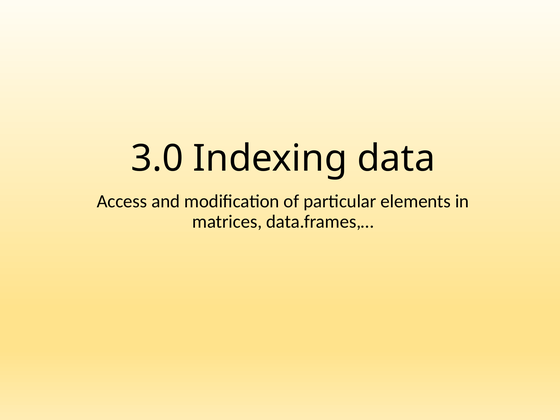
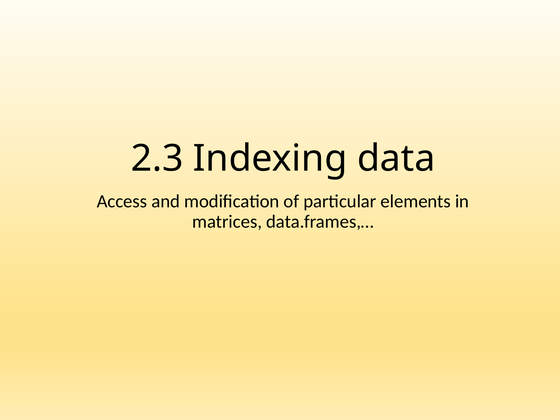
3.0: 3.0 -> 2.3
